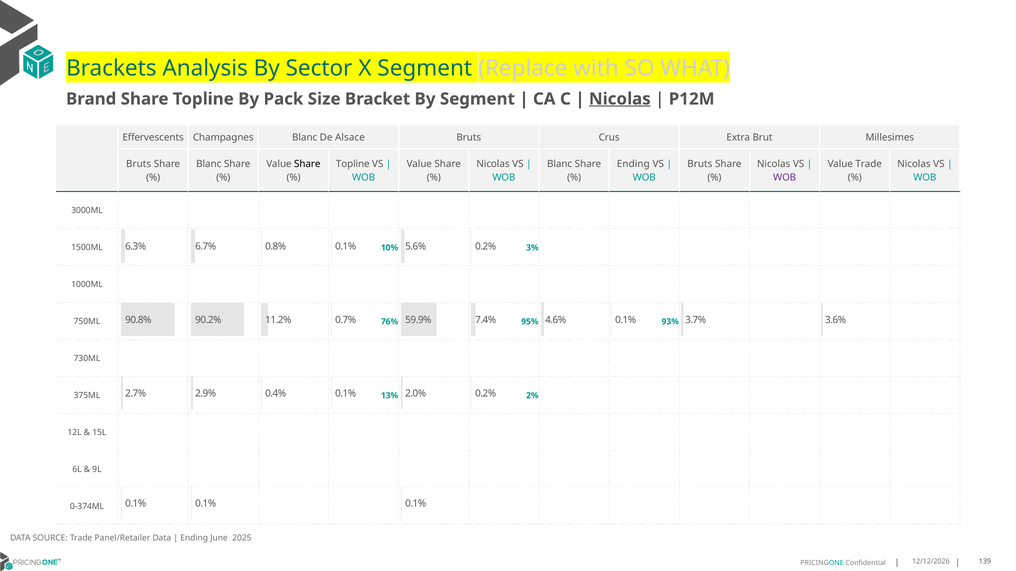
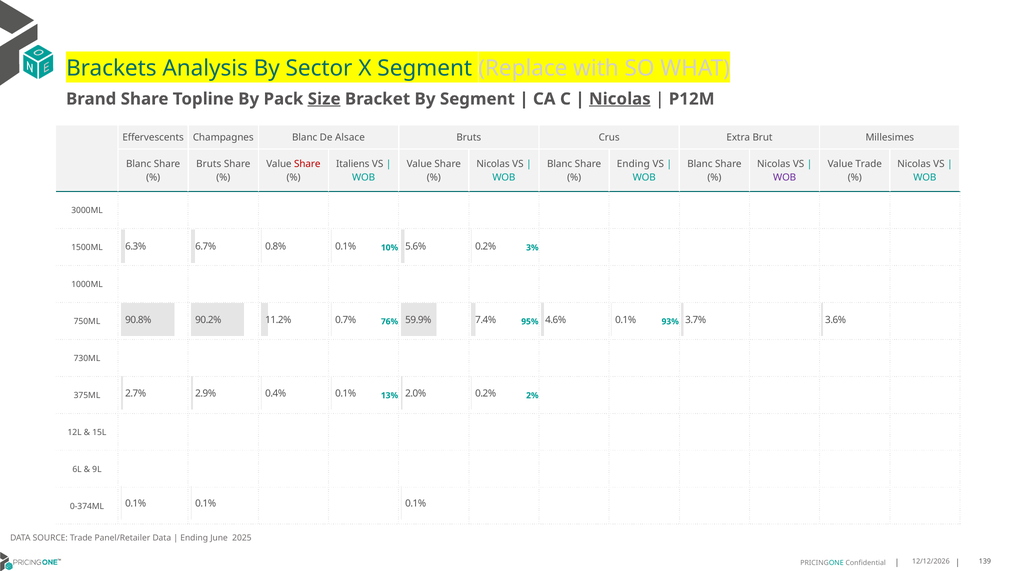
Size underline: none -> present
Bruts at (139, 164): Bruts -> Blanc
Blanc at (209, 164): Blanc -> Bruts
Share at (307, 164) colour: black -> red
Topline at (353, 164): Topline -> Italiens
Bruts at (700, 164): Bruts -> Blanc
